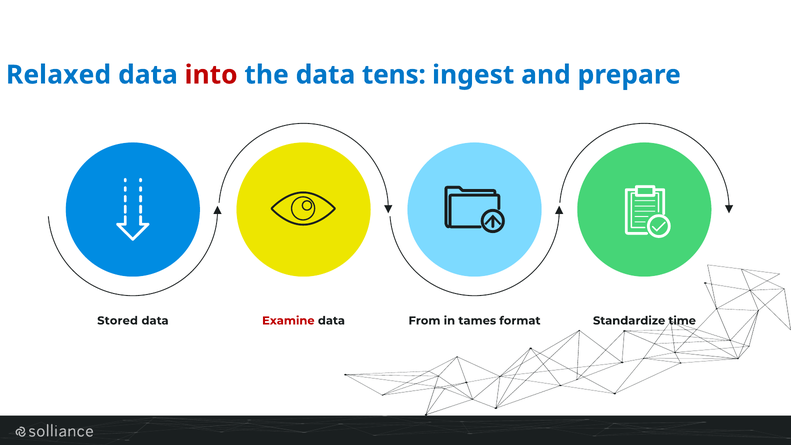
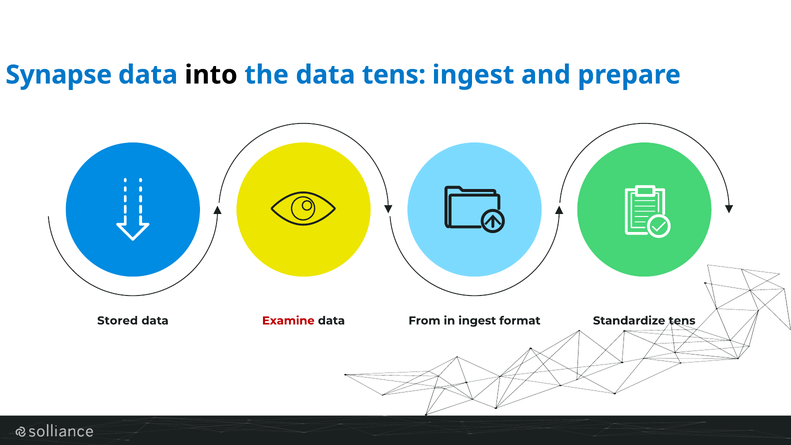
Relaxed: Relaxed -> Synapse
into colour: red -> black
in tames: tames -> ingest
Standardize time: time -> tens
